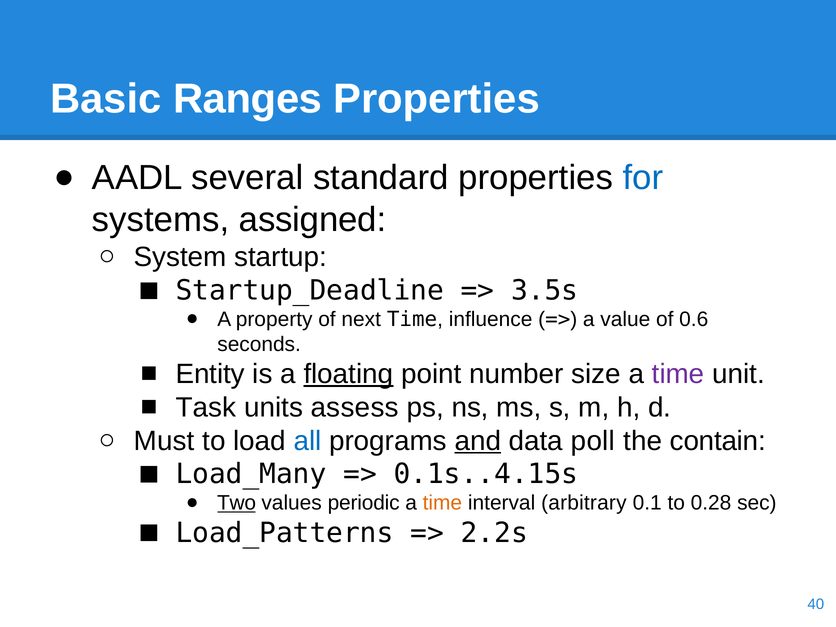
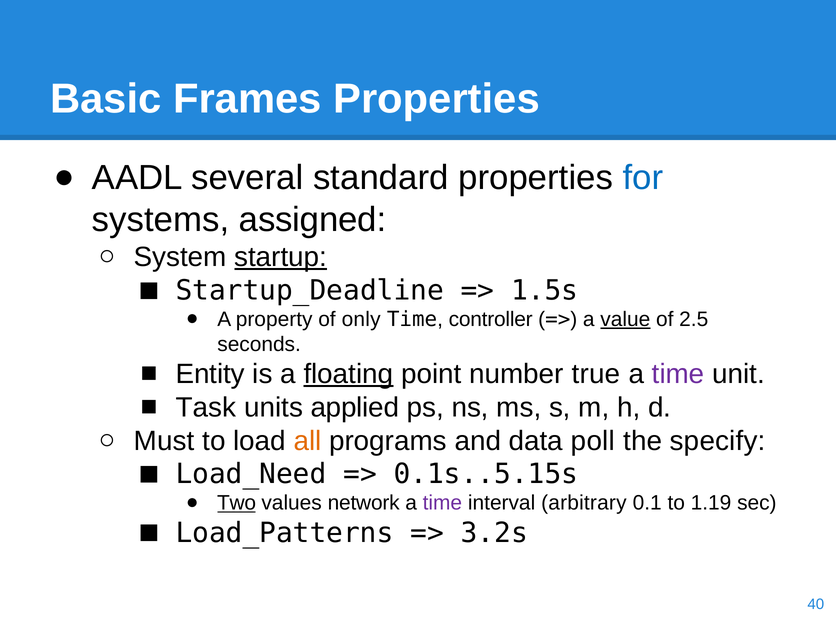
Ranges: Ranges -> Frames
startup underline: none -> present
3.5s: 3.5s -> 1.5s
next: next -> only
influence: influence -> controller
value underline: none -> present
0.6: 0.6 -> 2.5
size: size -> true
assess: assess -> applied
all colour: blue -> orange
and underline: present -> none
contain: contain -> specify
Load_Many: Load_Many -> Load_Need
0.1s..4.15s: 0.1s..4.15s -> 0.1s..5.15s
periodic: periodic -> network
time at (442, 503) colour: orange -> purple
0.28: 0.28 -> 1.19
2.2s: 2.2s -> 3.2s
